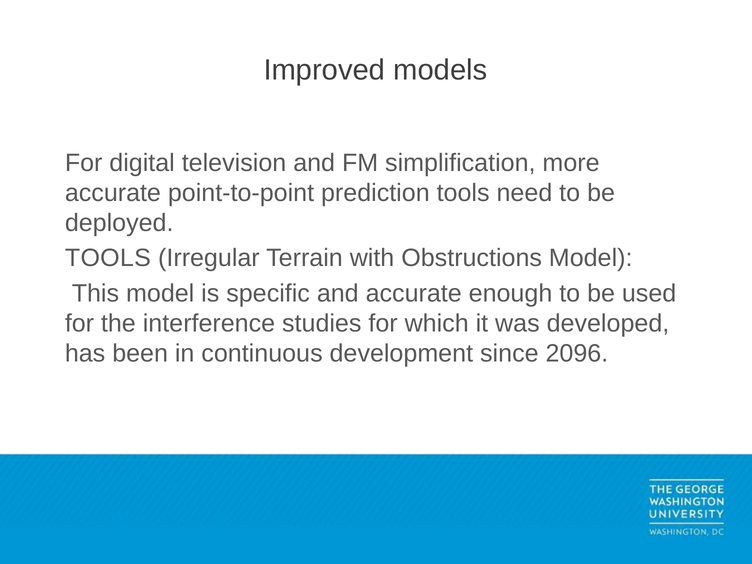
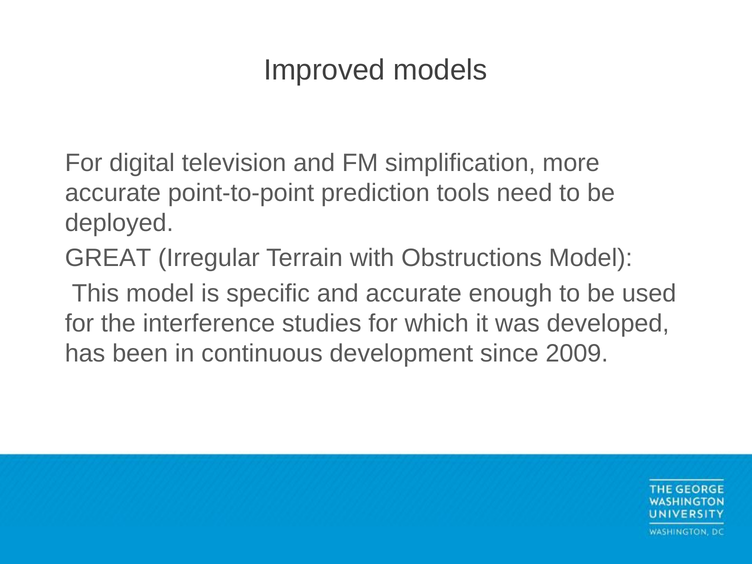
TOOLS at (108, 258): TOOLS -> GREAT
2096: 2096 -> 2009
